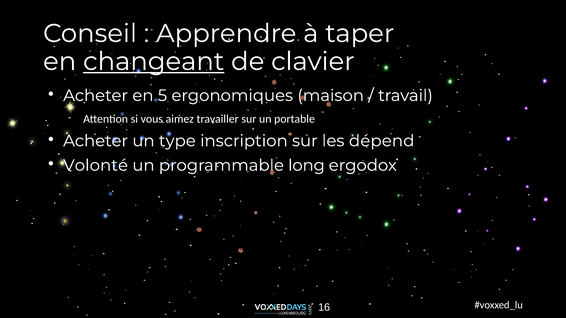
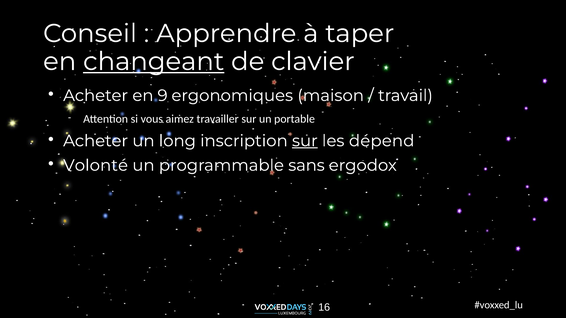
5: 5 -> 9
type: type -> long
sur at (305, 141) underline: none -> present
long: long -> sans
